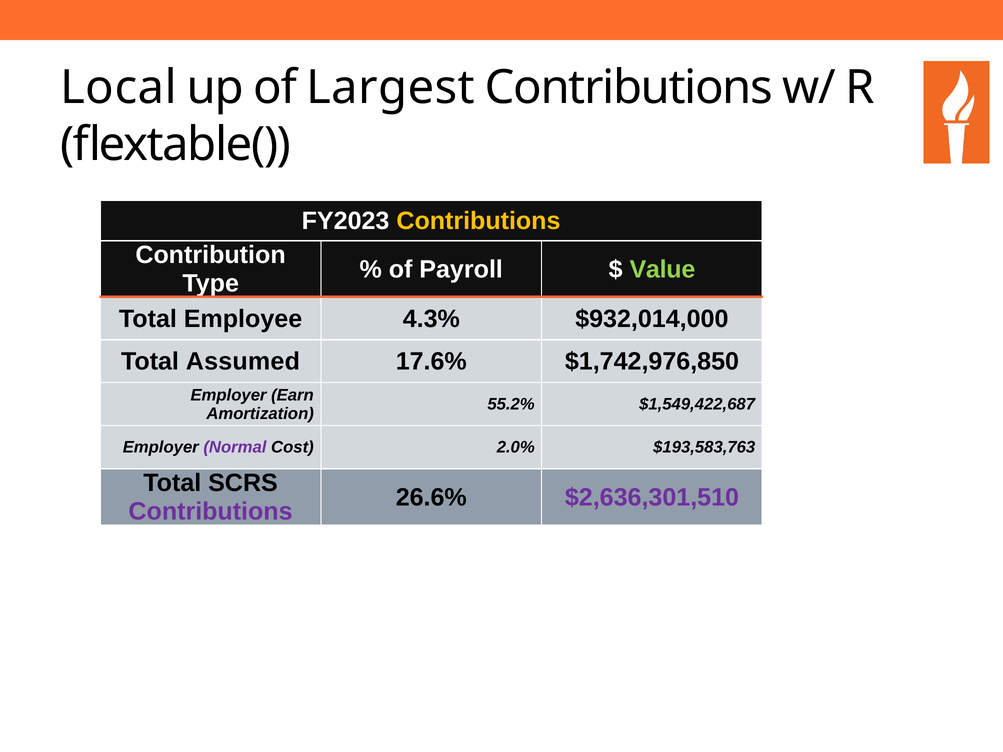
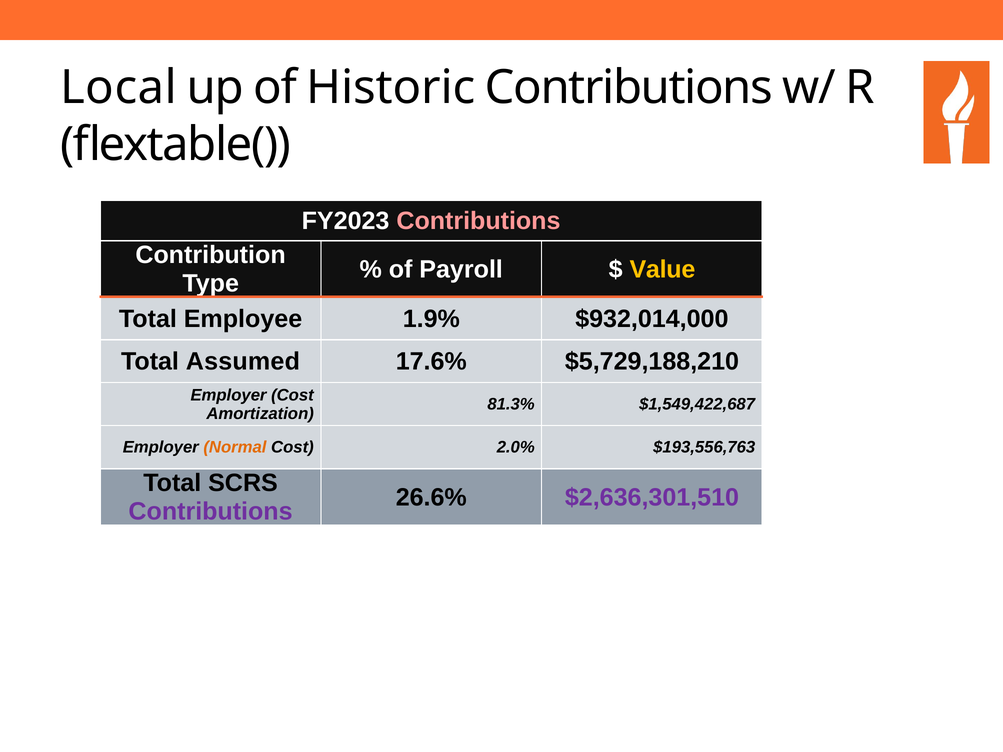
Largest: Largest -> Historic
Contributions at (478, 221) colour: yellow -> pink
Value colour: light green -> yellow
4.3%: 4.3% -> 1.9%
$1,742,976,850: $1,742,976,850 -> $5,729,188,210
Employer Earn: Earn -> Cost
55.2%: 55.2% -> 81.3%
Normal colour: purple -> orange
$193,583,763: $193,583,763 -> $193,556,763
